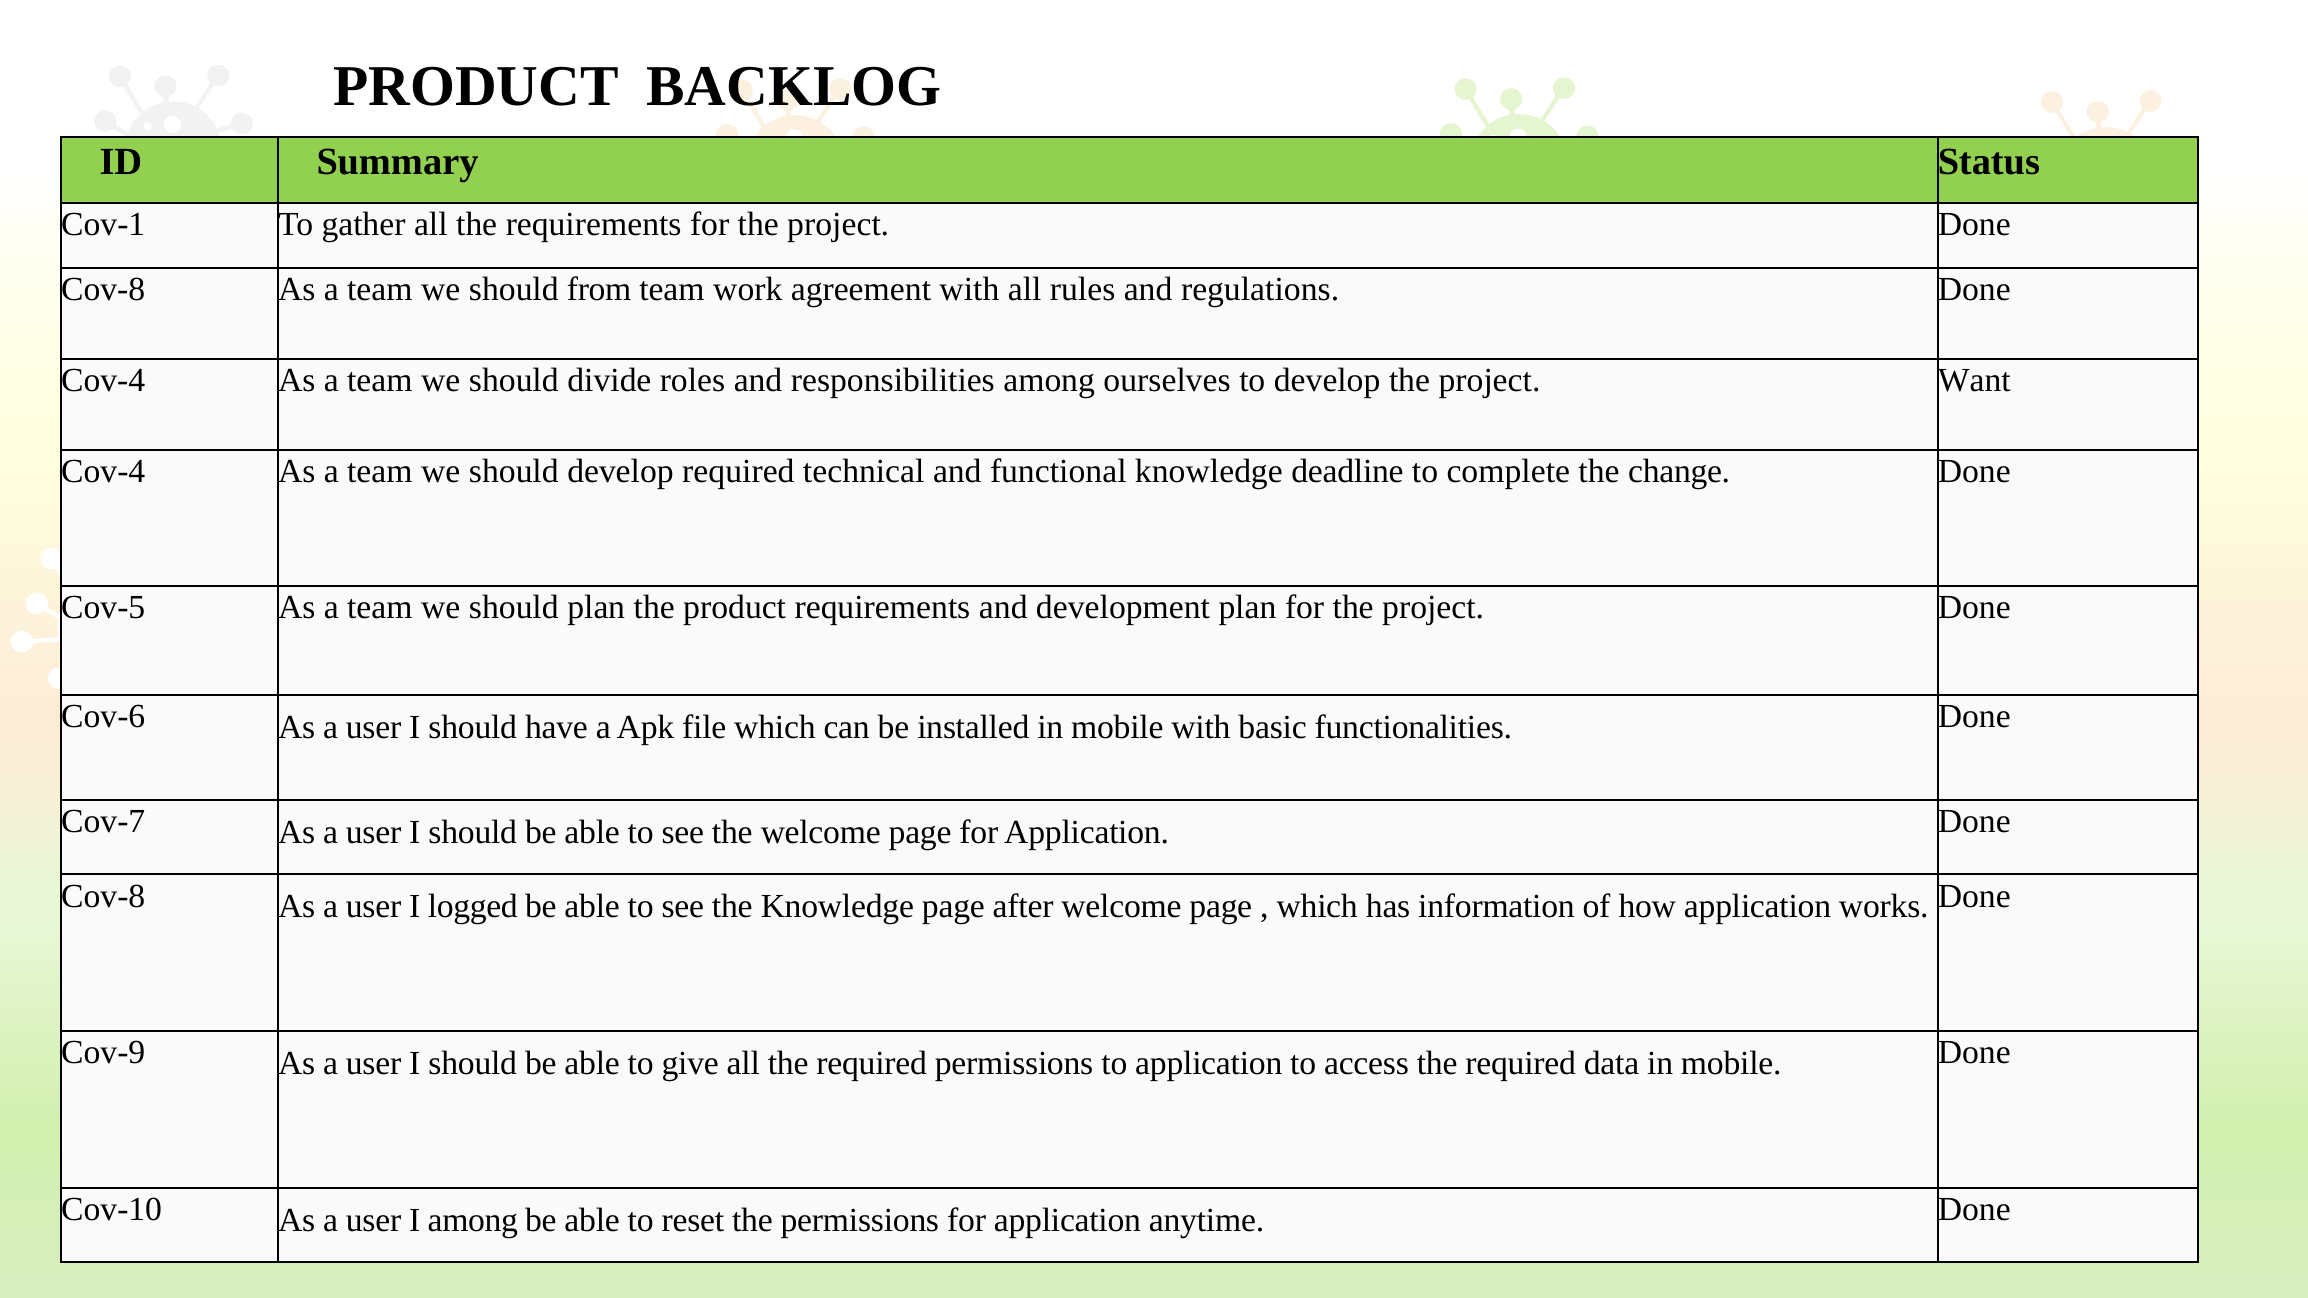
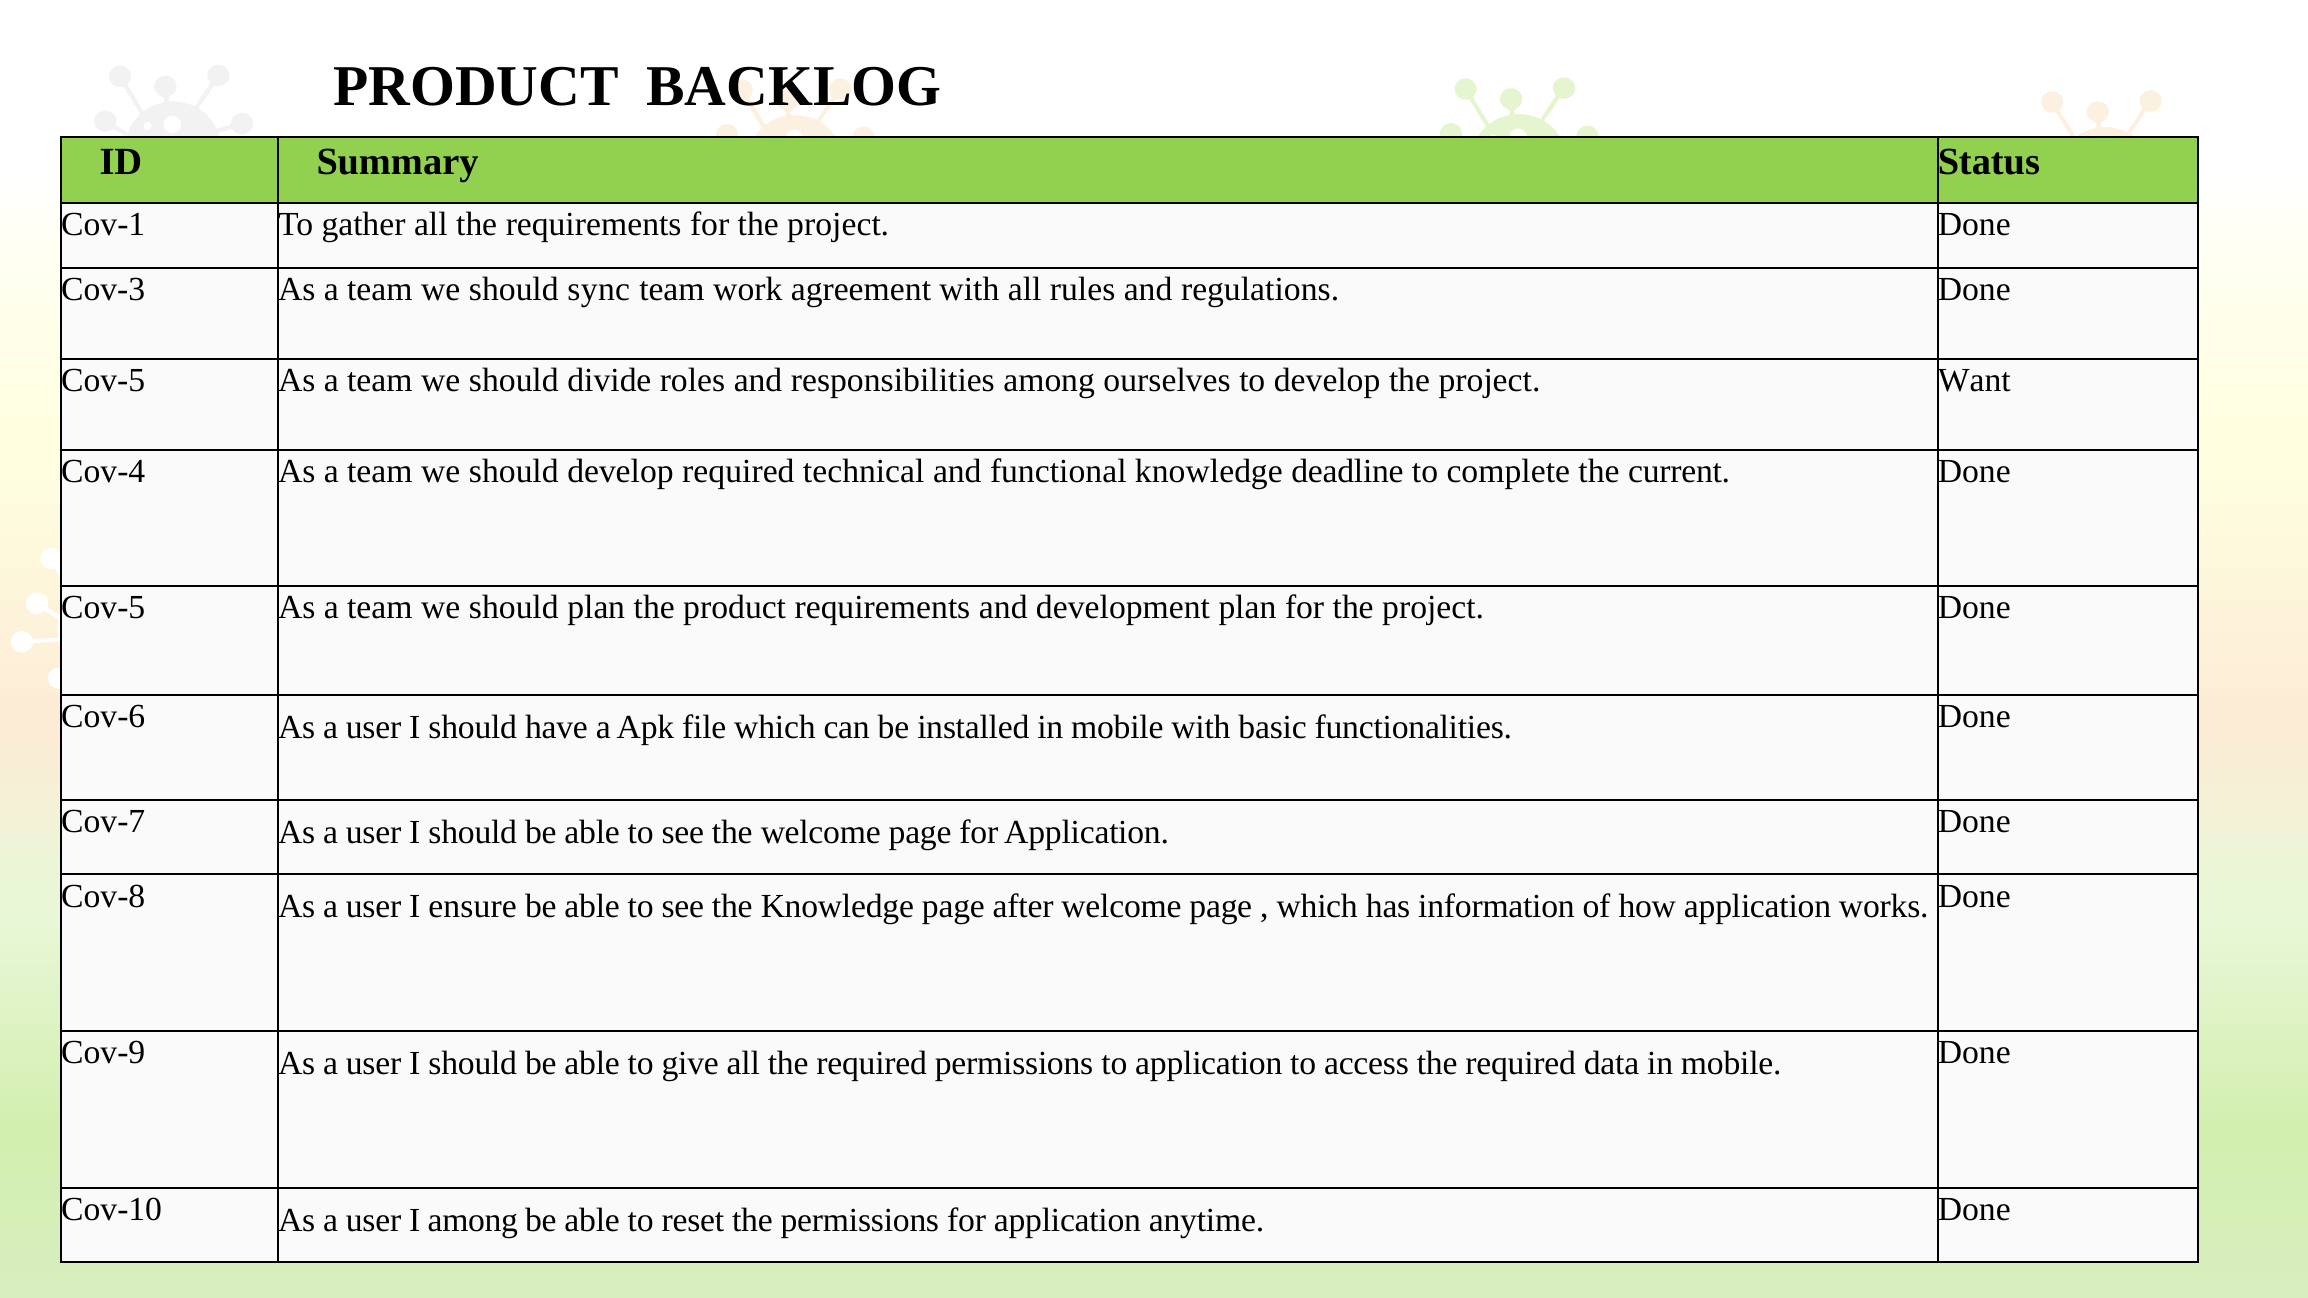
Cov-8 at (103, 290): Cov-8 -> Cov-3
from: from -> sync
Cov-4 at (103, 381): Cov-4 -> Cov-5
change: change -> current
logged: logged -> ensure
